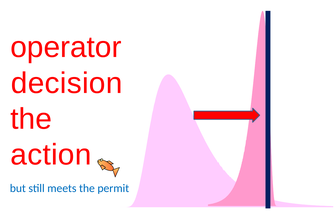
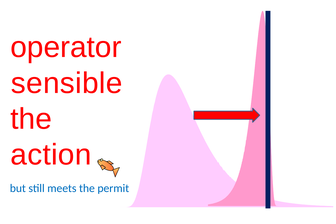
decision: decision -> sensible
